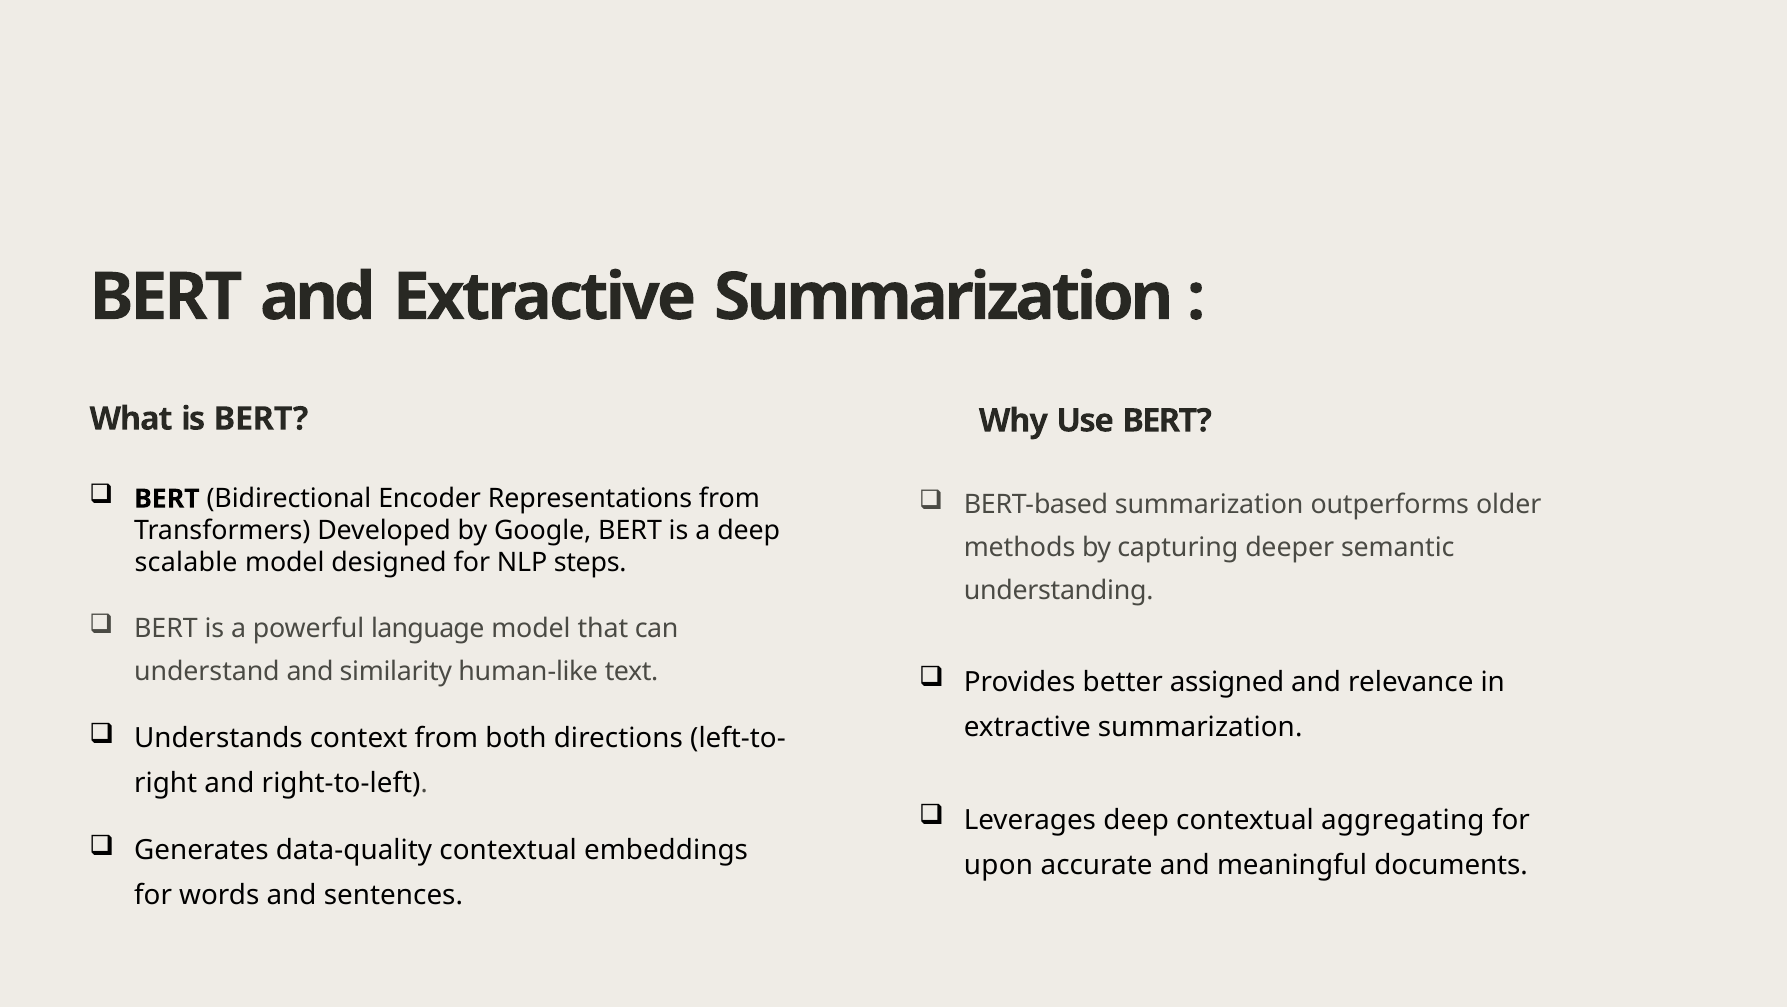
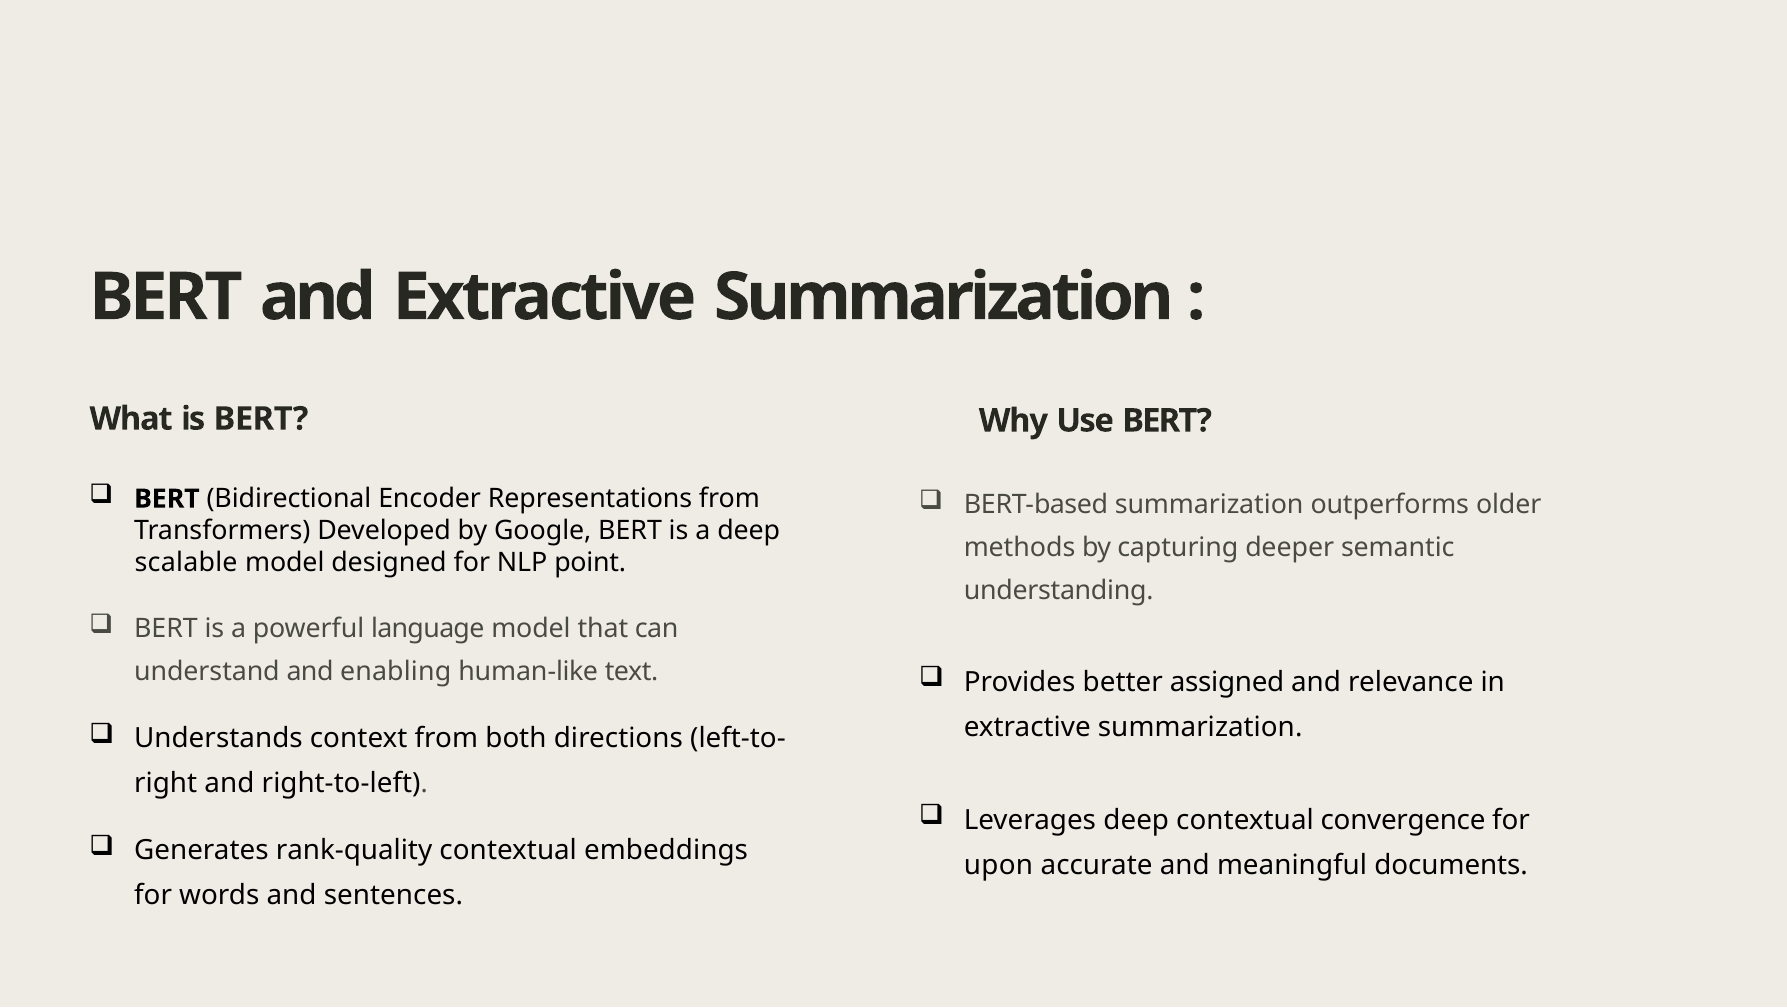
steps: steps -> point
similarity: similarity -> enabling
aggregating: aggregating -> convergence
data-quality: data-quality -> rank-quality
